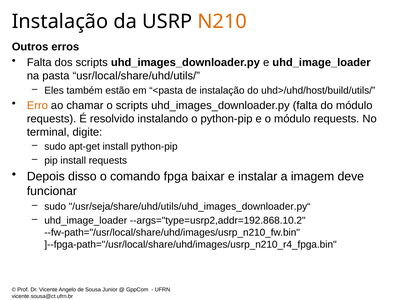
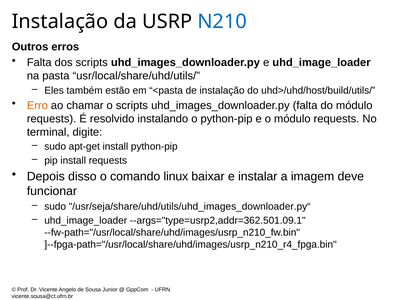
N210 colour: orange -> blue
fpga: fpga -> linux
--args="type=usrp2,addr=192.868.10.2: --args="type=usrp2,addr=192.868.10.2 -> --args="type=usrp2,addr=362.501.09.1
